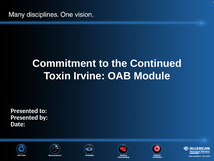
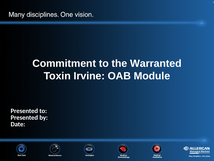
Continued: Continued -> Warranted
